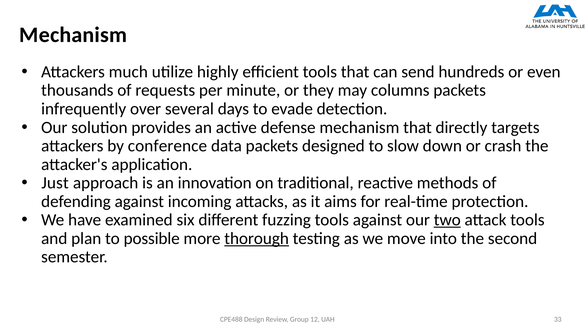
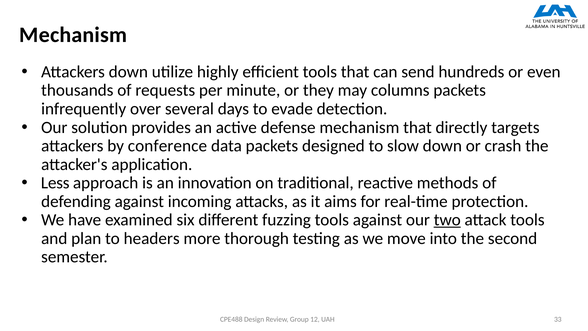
Attackers much: much -> down
Just: Just -> Less
possible: possible -> headers
thorough underline: present -> none
